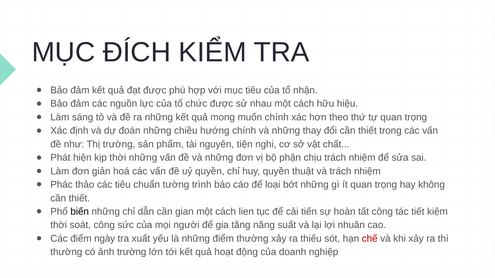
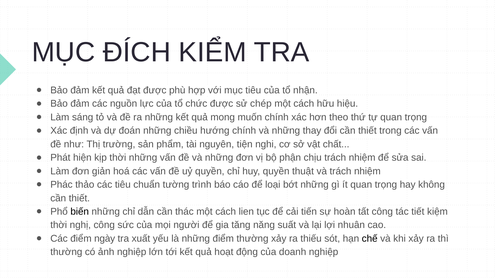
nhau: nhau -> chép
gian: gian -> thác
soát: soát -> nghị
chế colour: red -> black
ảnh trường: trường -> nghiệp
